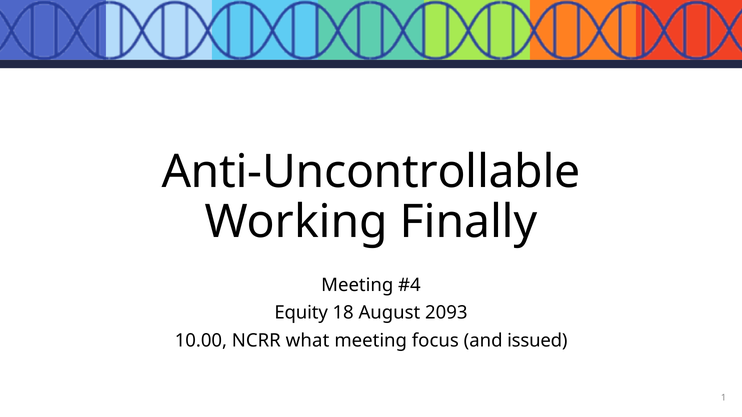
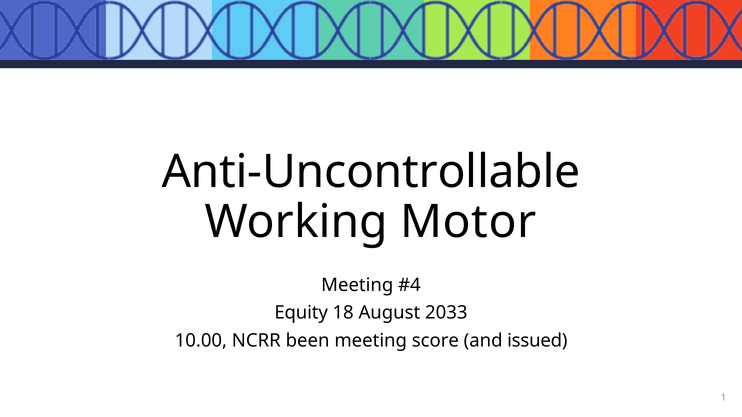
Finally: Finally -> Motor
2093: 2093 -> 2033
what: what -> been
focus: focus -> score
